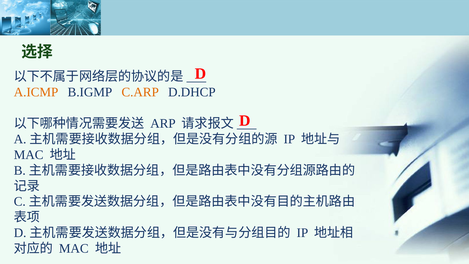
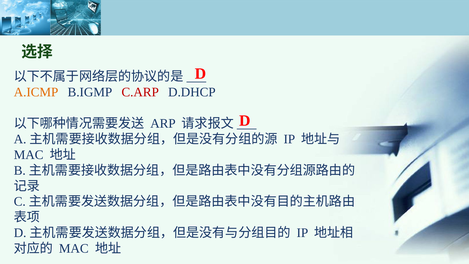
C.ARP colour: orange -> red
